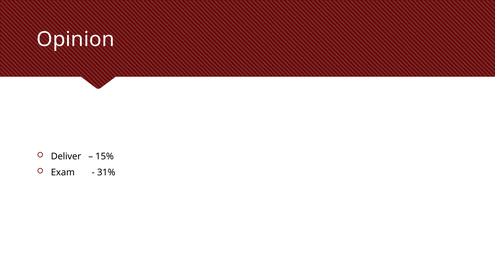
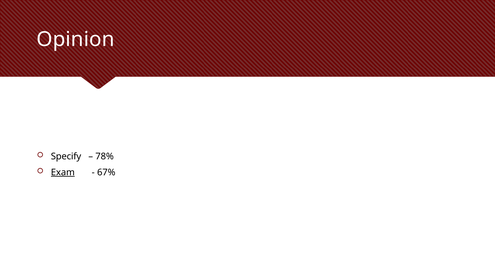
Deliver: Deliver -> Specify
15%: 15% -> 78%
Exam underline: none -> present
31%: 31% -> 67%
